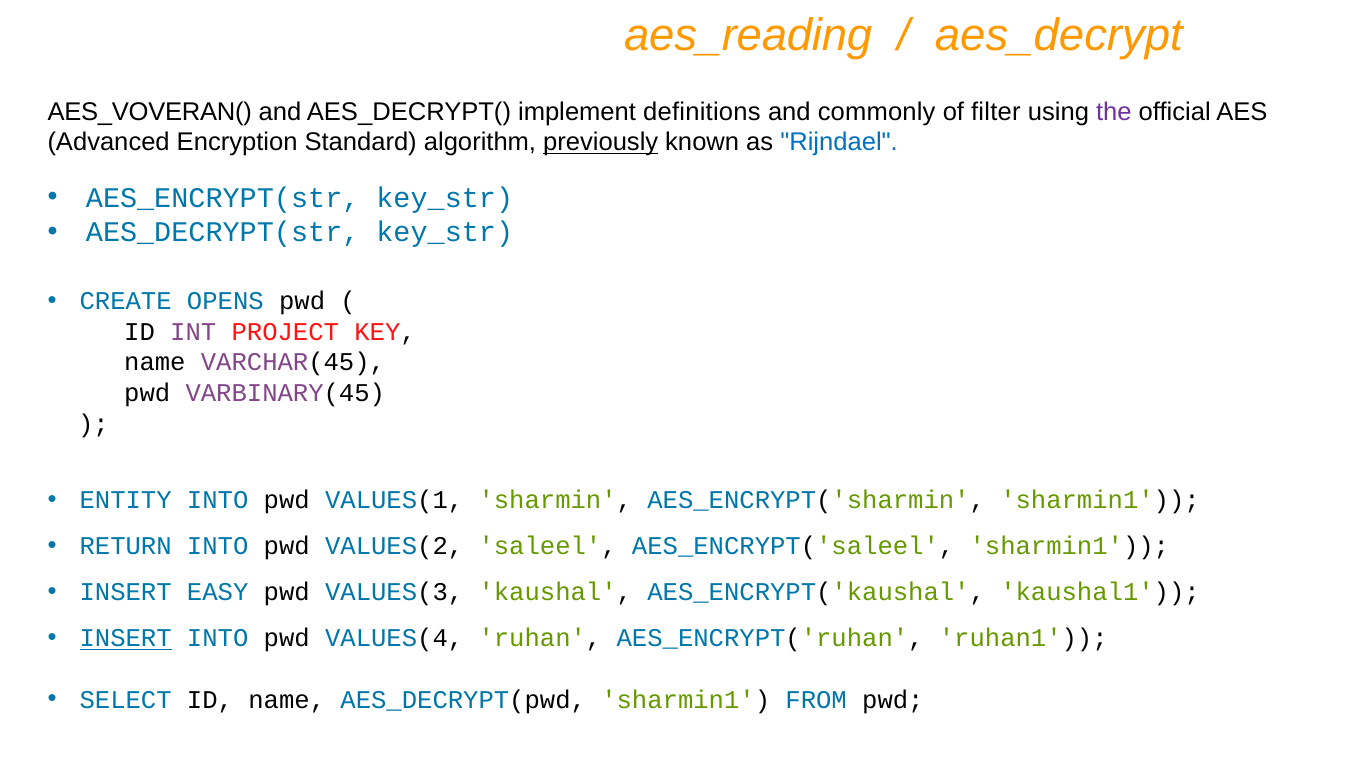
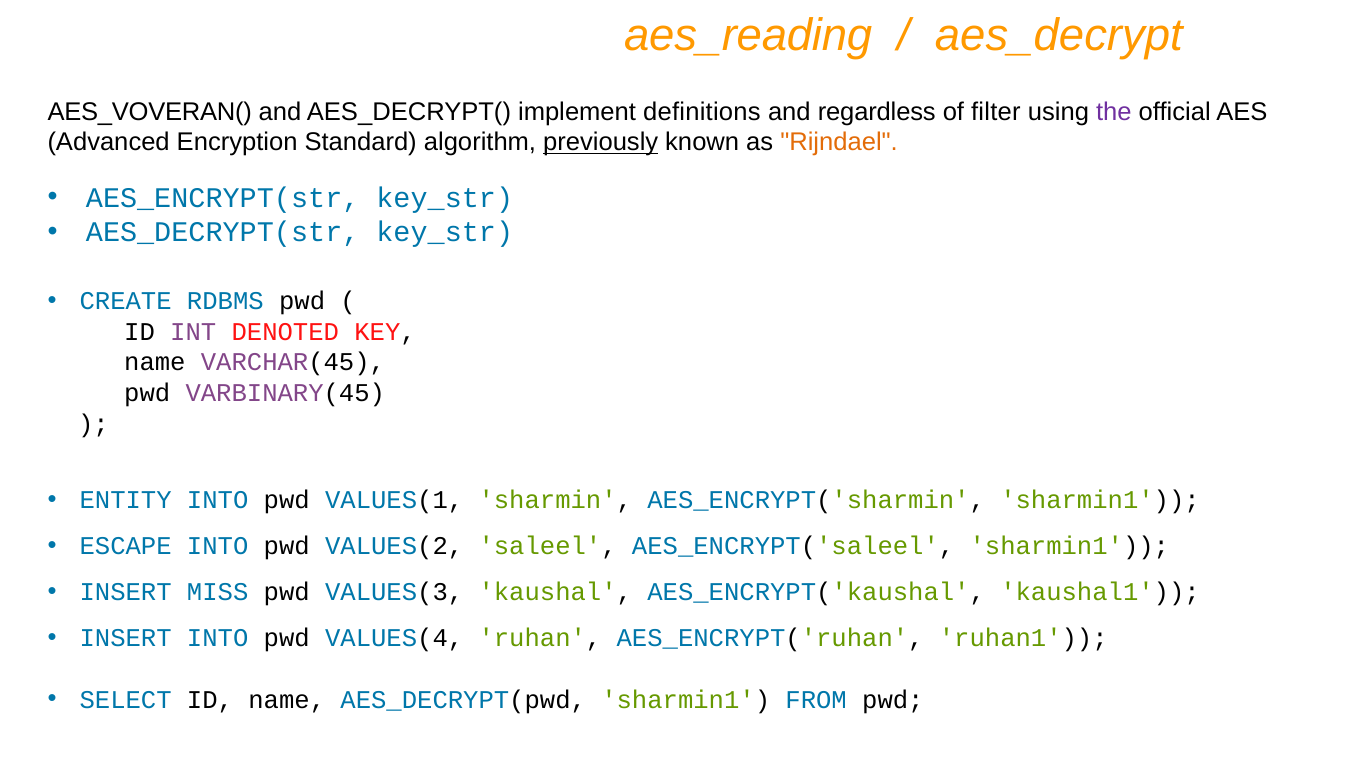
commonly: commonly -> regardless
Rijndael colour: blue -> orange
OPENS: OPENS -> RDBMS
PROJECT: PROJECT -> DENOTED
RETURN: RETURN -> ESCAPE
EASY: EASY -> MISS
INSERT at (126, 639) underline: present -> none
